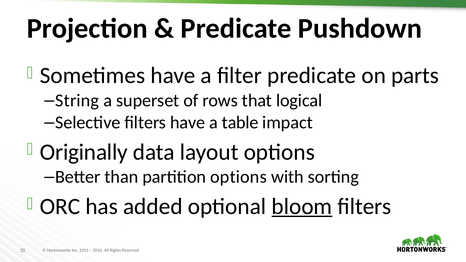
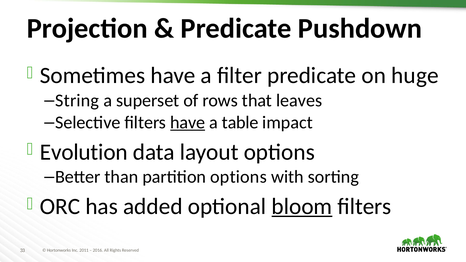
parts: parts -> huge
logical: logical -> leaves
have at (188, 122) underline: none -> present
Originally: Originally -> Evolution
